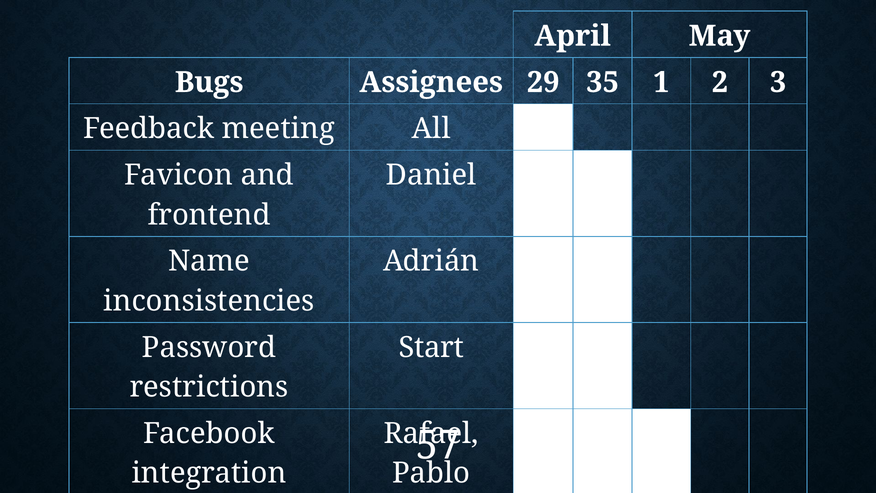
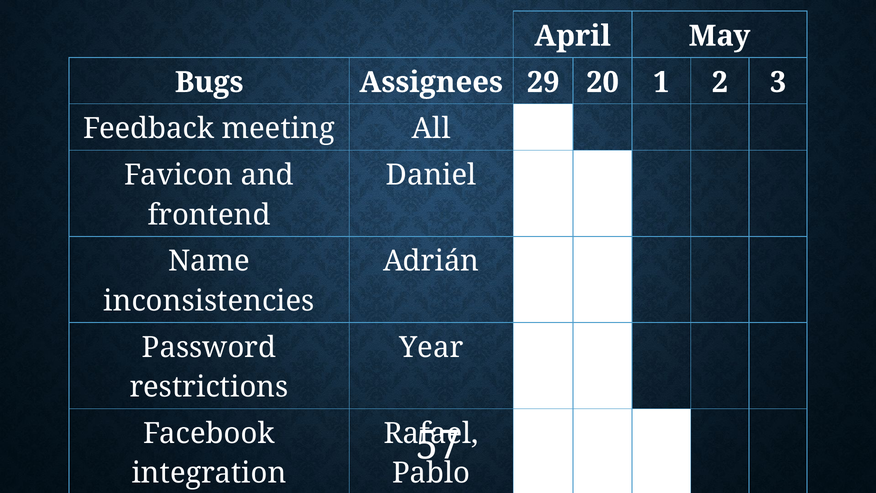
35: 35 -> 20
Start: Start -> Year
